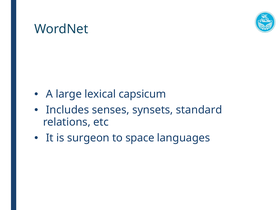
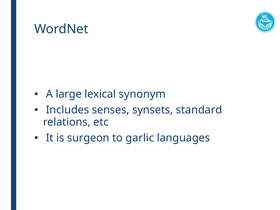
capsicum: capsicum -> synonym
space: space -> garlic
